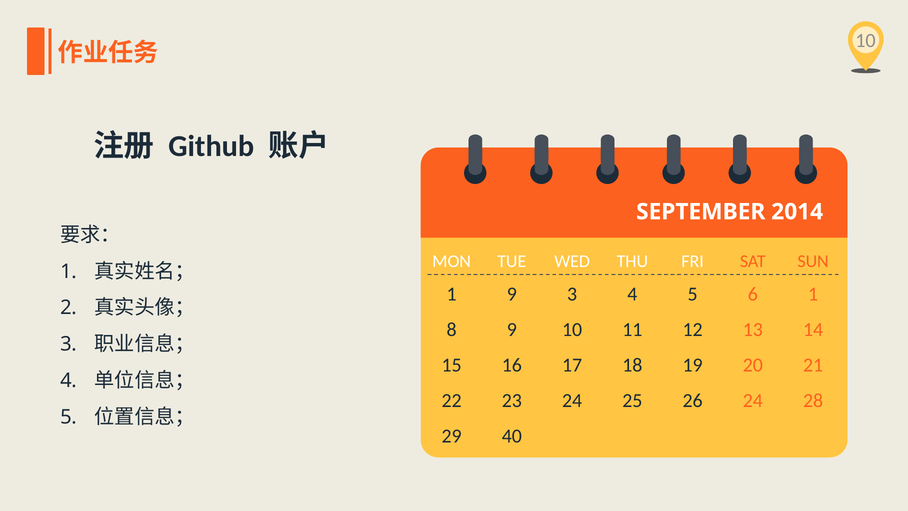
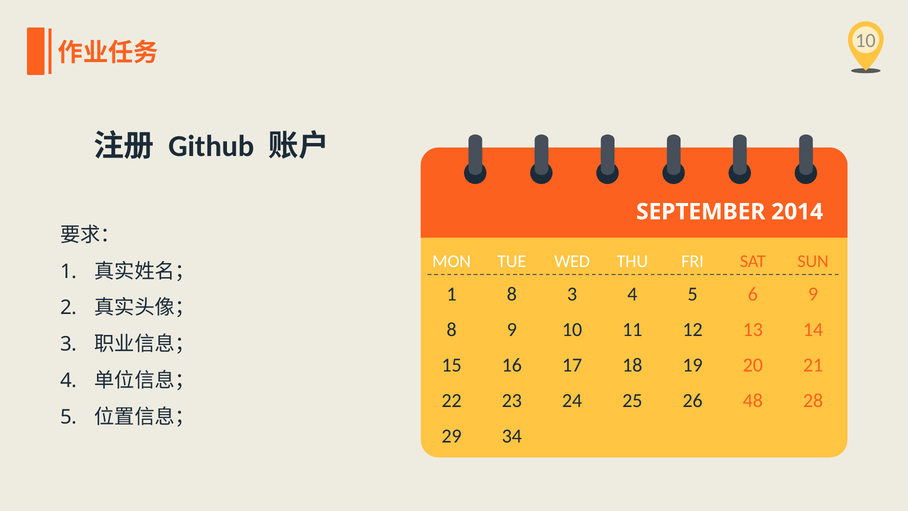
1 9: 9 -> 8
6 1: 1 -> 9
26 24: 24 -> 48
40: 40 -> 34
